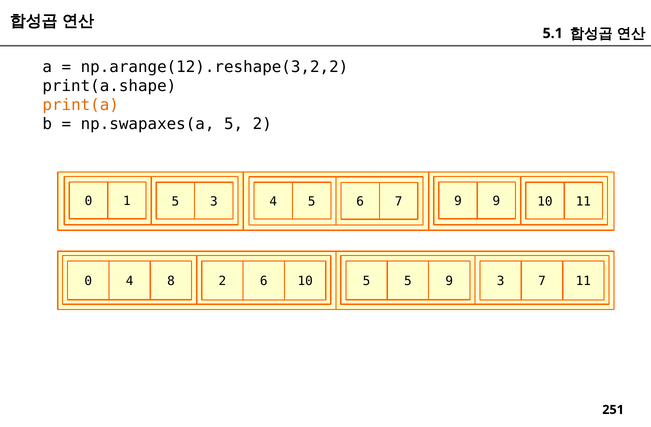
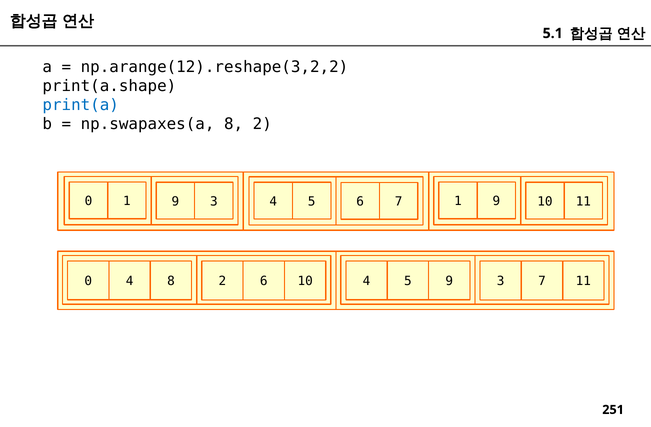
print(a colour: orange -> blue
np.swapaxes(a 5: 5 -> 8
0 1 5: 5 -> 9
7 9: 9 -> 1
10 5: 5 -> 4
